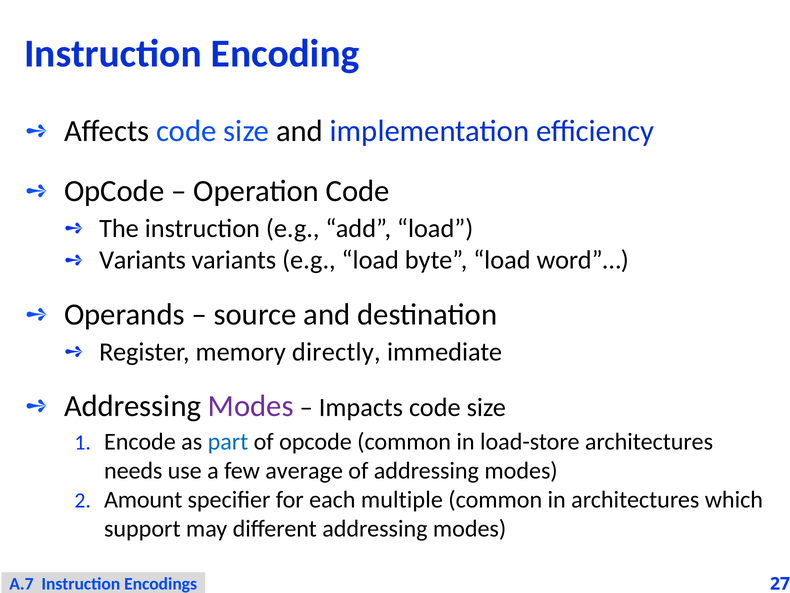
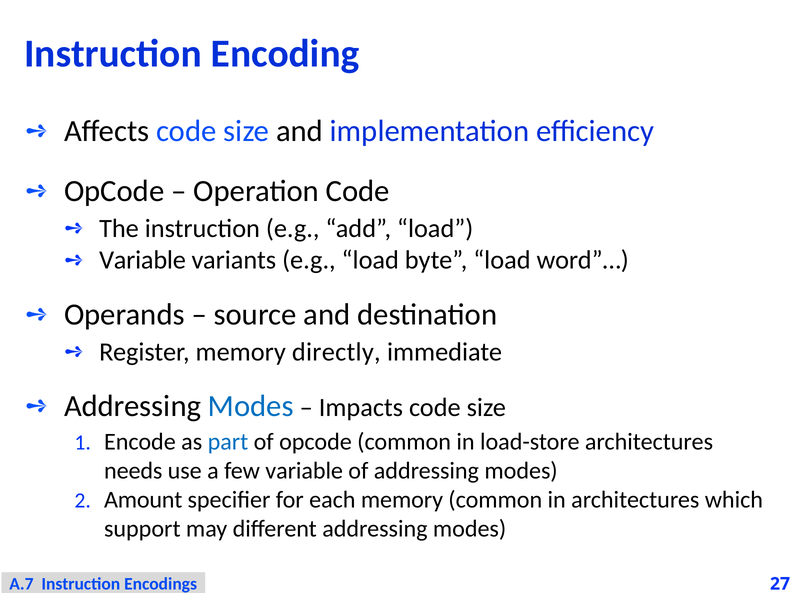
Variants at (143, 260): Variants -> Variable
Modes at (251, 406) colour: purple -> blue
few average: average -> variable
each multiple: multiple -> memory
